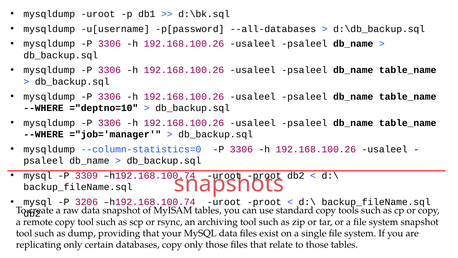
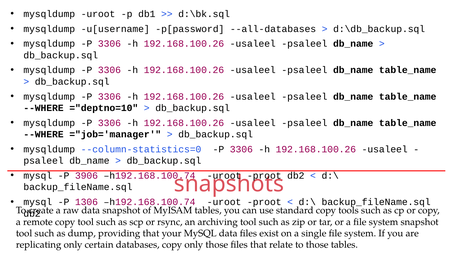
3309: 3309 -> 3906
3206: 3206 -> 1306
